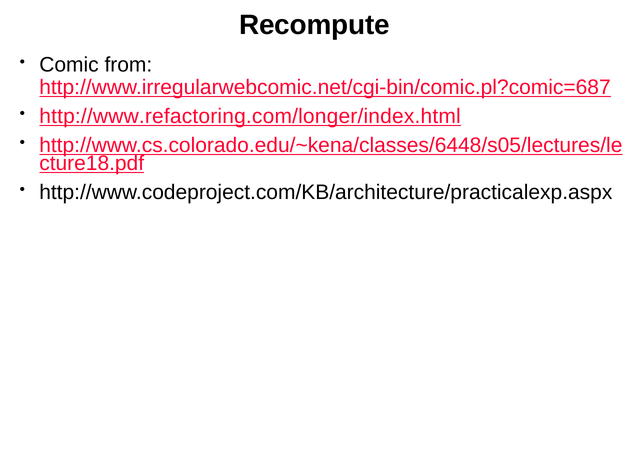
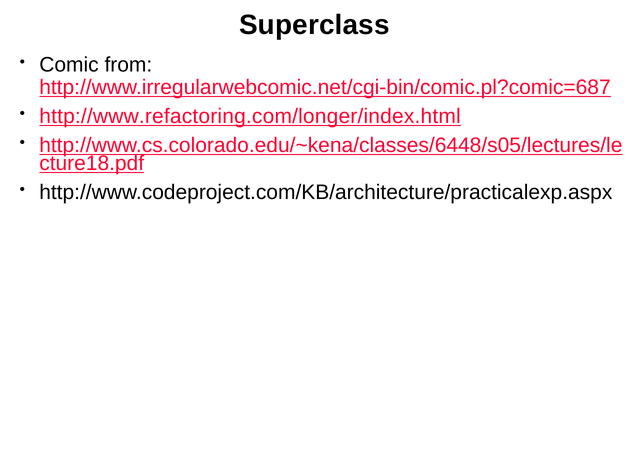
Recompute: Recompute -> Superclass
